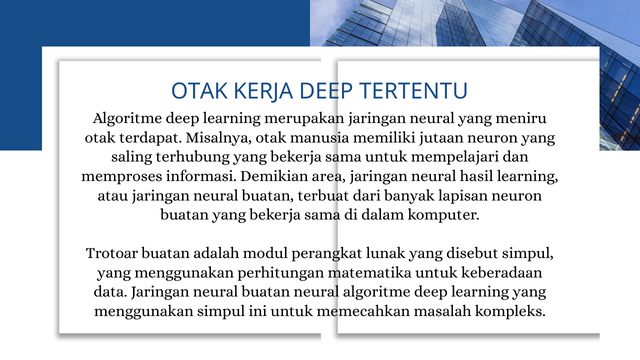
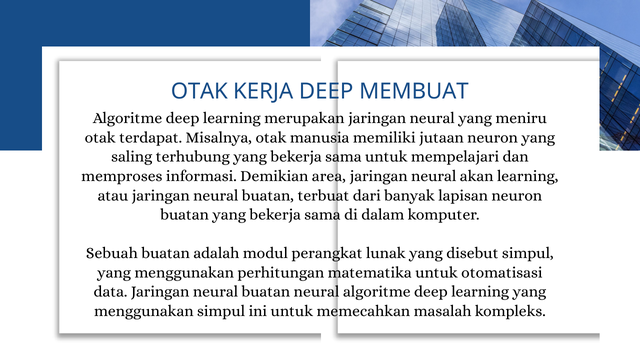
TERTENTU: TERTENTU -> MEMBUAT
hasil: hasil -> akan
Trotoar: Trotoar -> Sebuah
keberadaan: keberadaan -> otomatisasi
